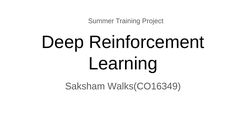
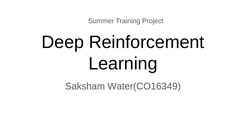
Walks(CO16349: Walks(CO16349 -> Water(CO16349
